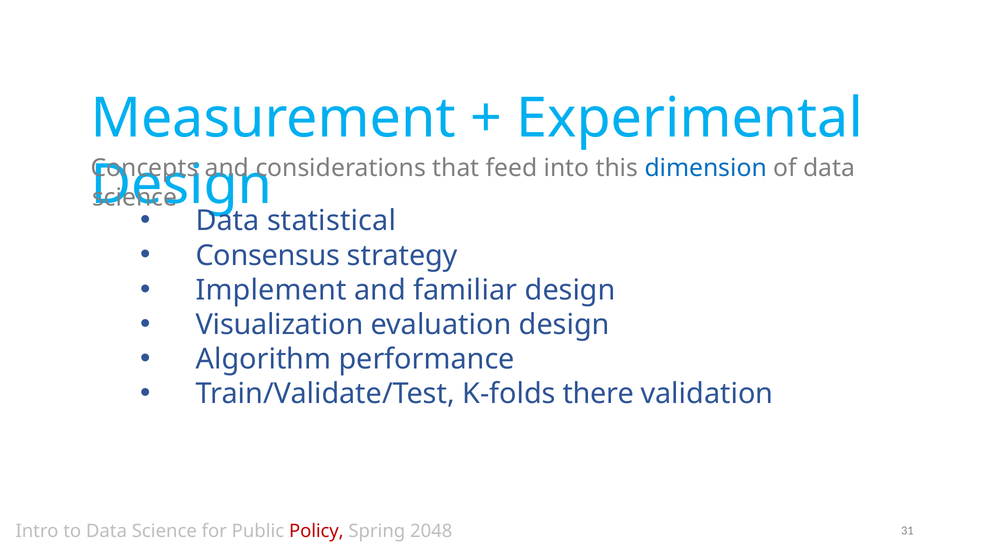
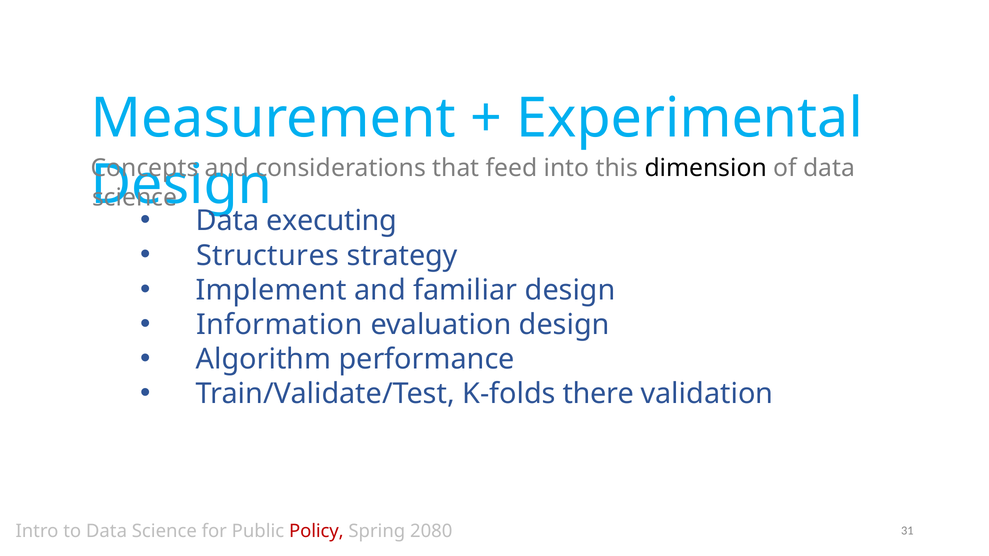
dimension colour: blue -> black
statistical: statistical -> executing
Consensus: Consensus -> Structures
Visualization: Visualization -> Information
2048: 2048 -> 2080
